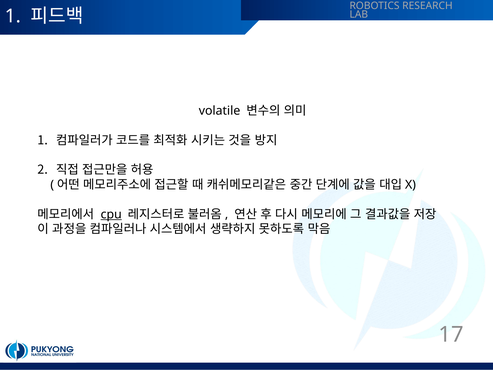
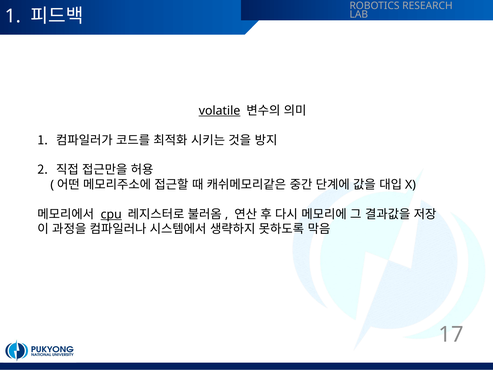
volatile underline: none -> present
